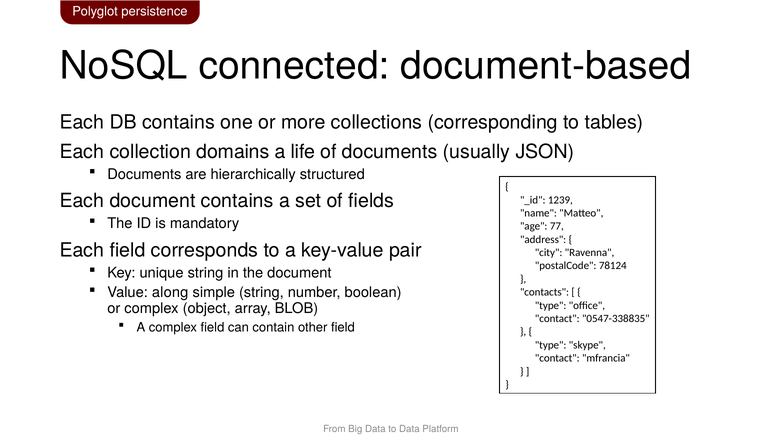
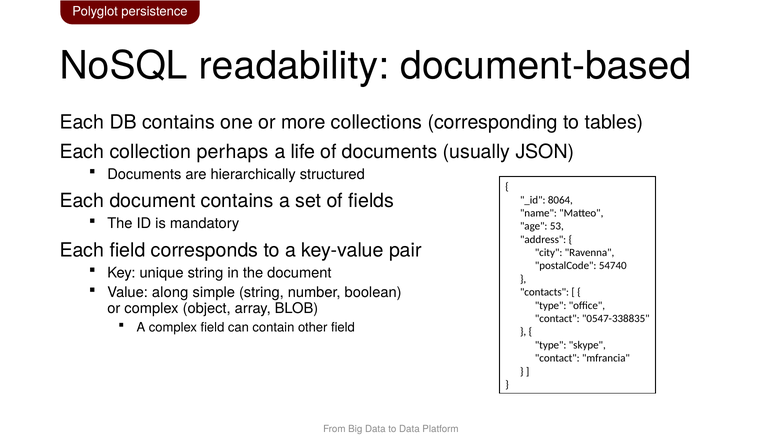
connected: connected -> readability
domains: domains -> perhaps
1239: 1239 -> 8064
77: 77 -> 53
78124: 78124 -> 54740
